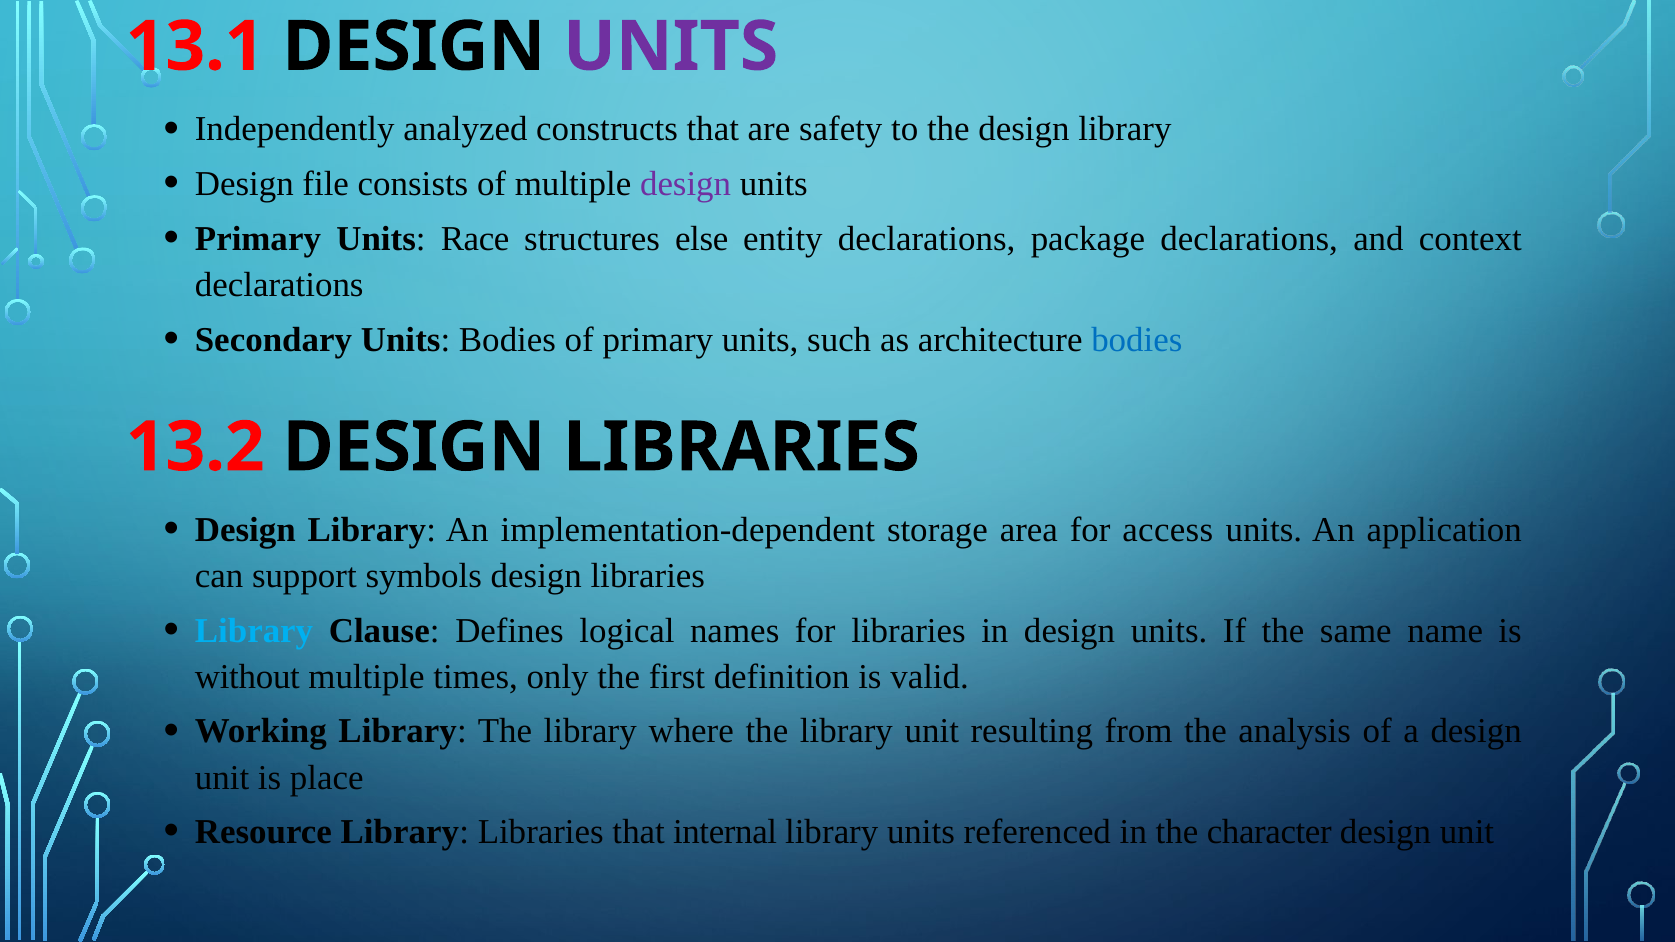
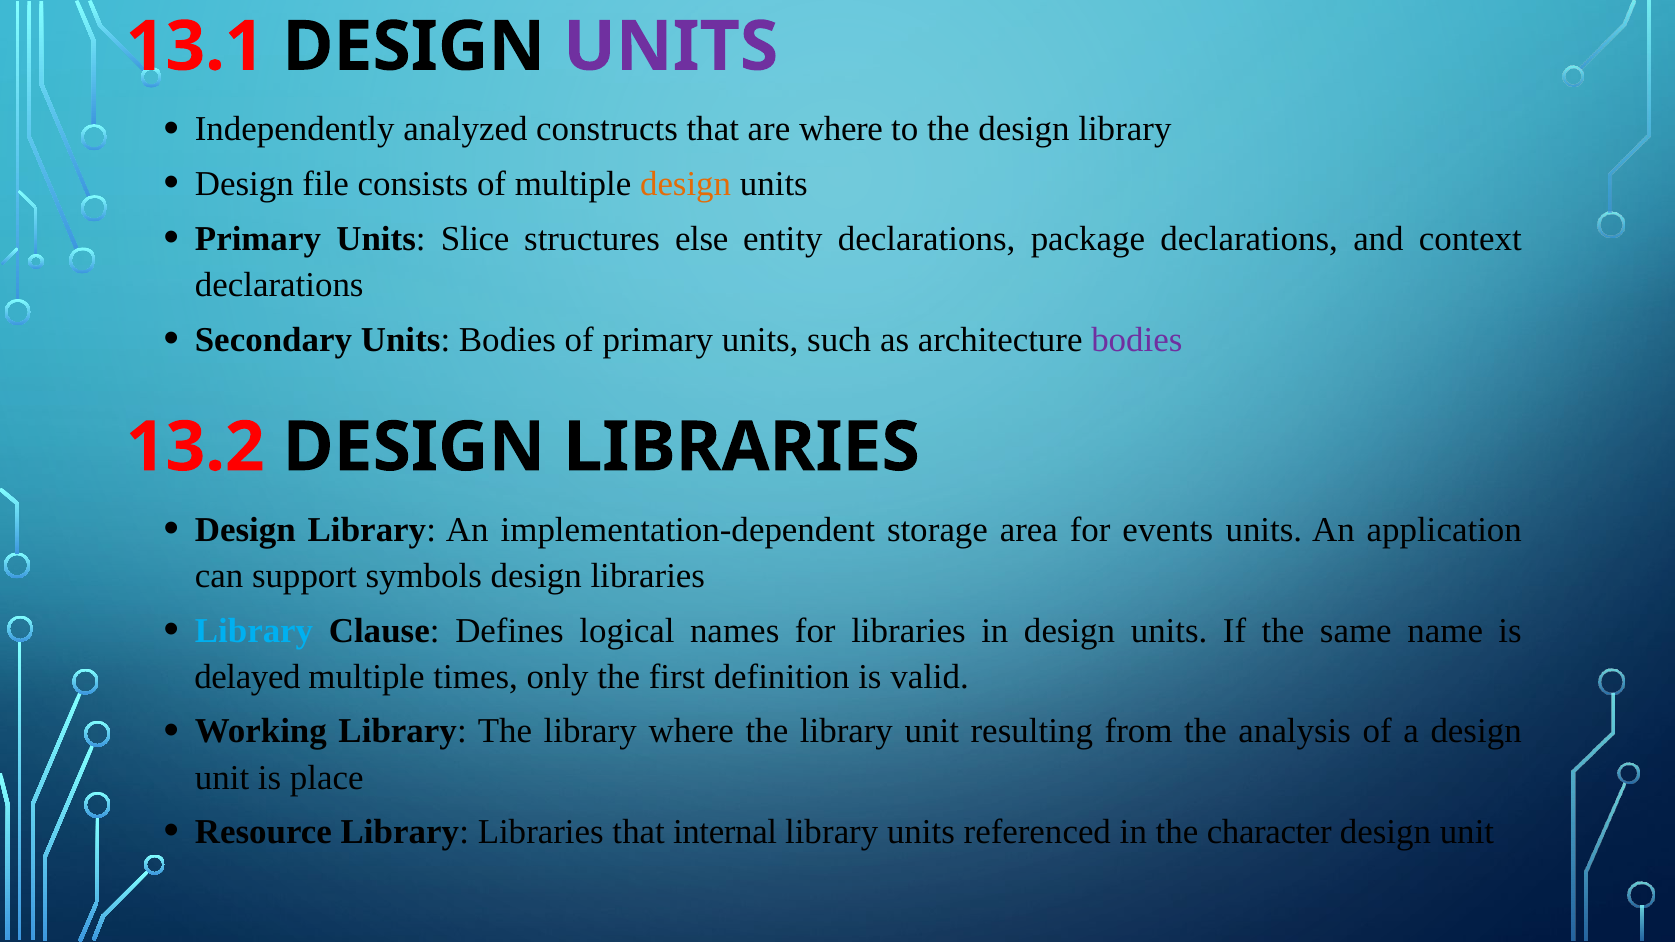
are safety: safety -> where
design at (686, 184) colour: purple -> orange
Race: Race -> Slice
bodies at (1137, 340) colour: blue -> purple
access: access -> events
without: without -> delayed
